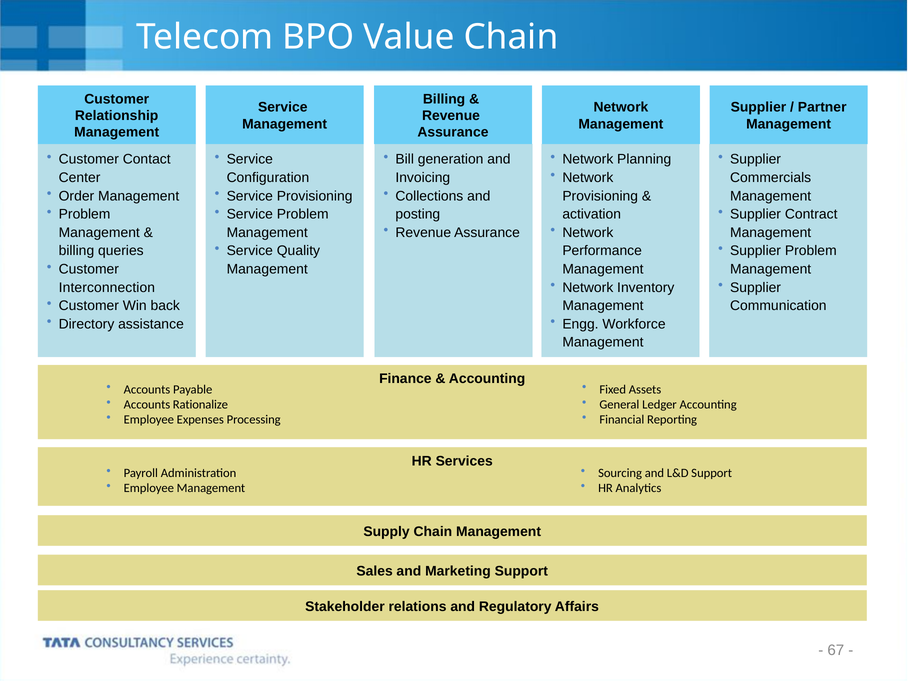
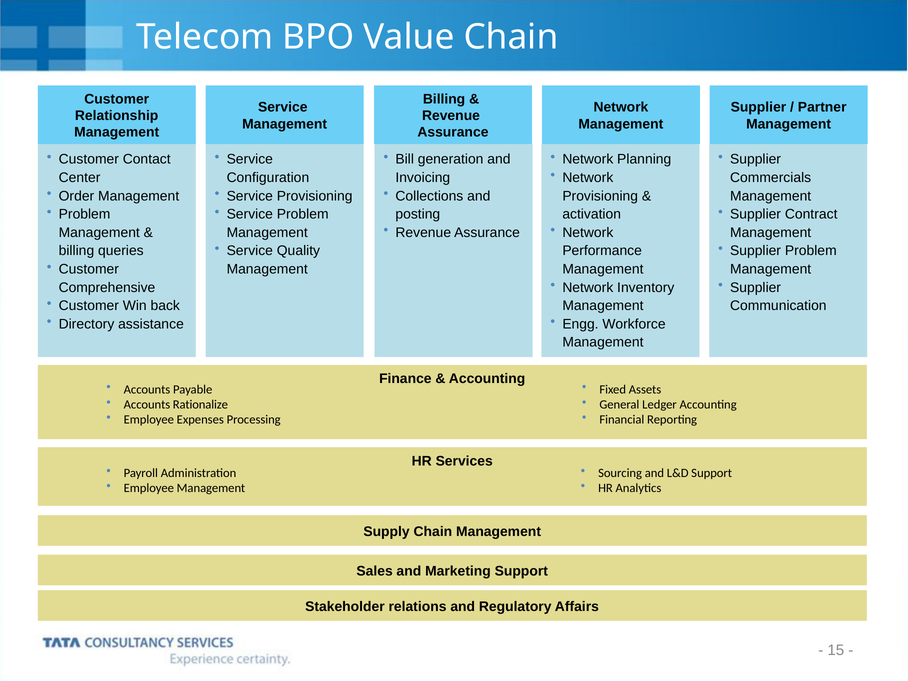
Interconnection: Interconnection -> Comprehensive
67: 67 -> 15
